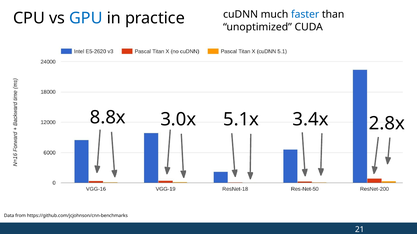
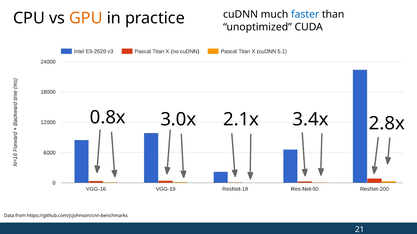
GPU colour: blue -> orange
8.8x: 8.8x -> 0.8x
5.1x: 5.1x -> 2.1x
